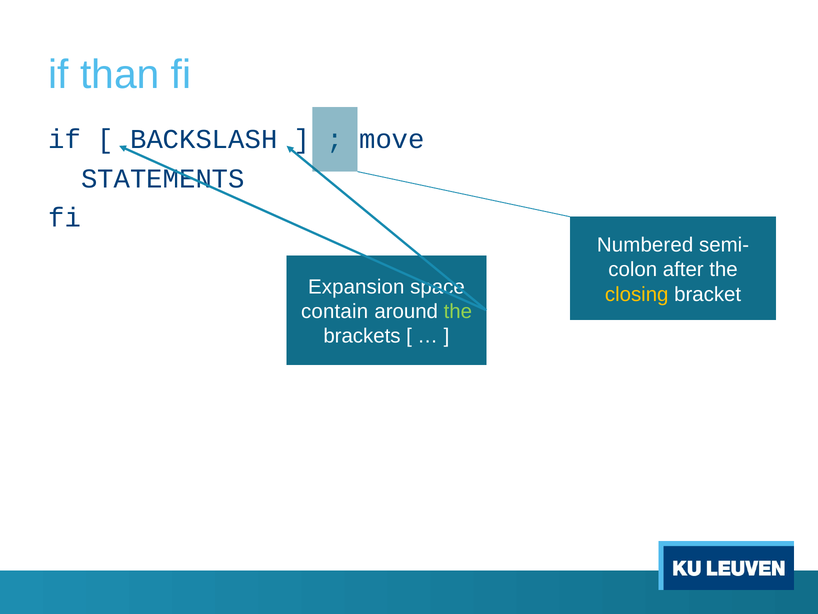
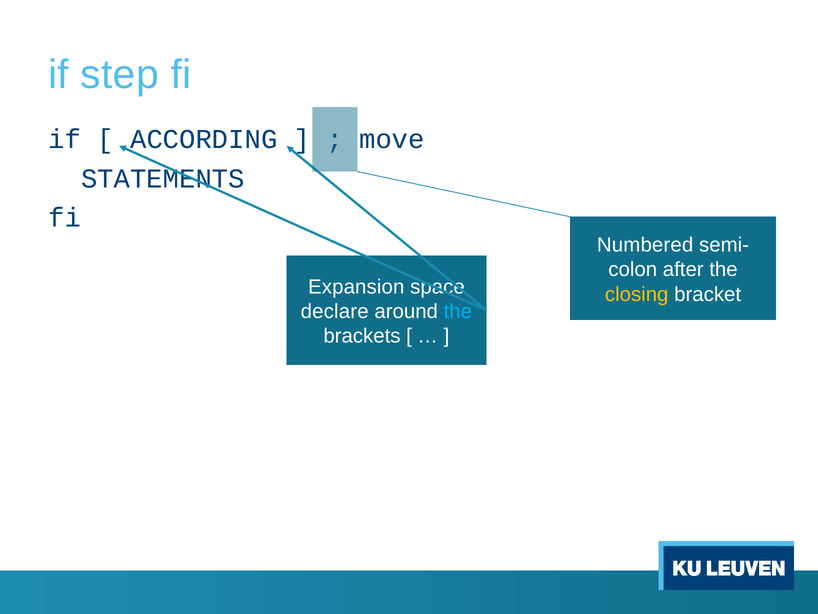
than: than -> step
BACKSLASH: BACKSLASH -> ACCORDING
contain: contain -> declare
the at (458, 311) colour: light green -> light blue
